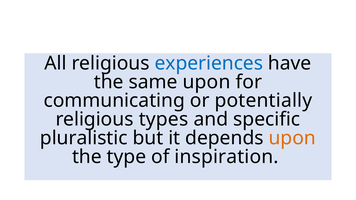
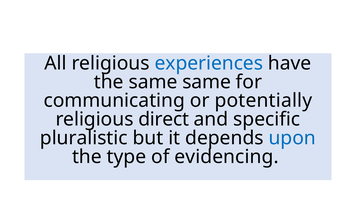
same upon: upon -> same
types: types -> direct
upon at (292, 138) colour: orange -> blue
inspiration: inspiration -> evidencing
